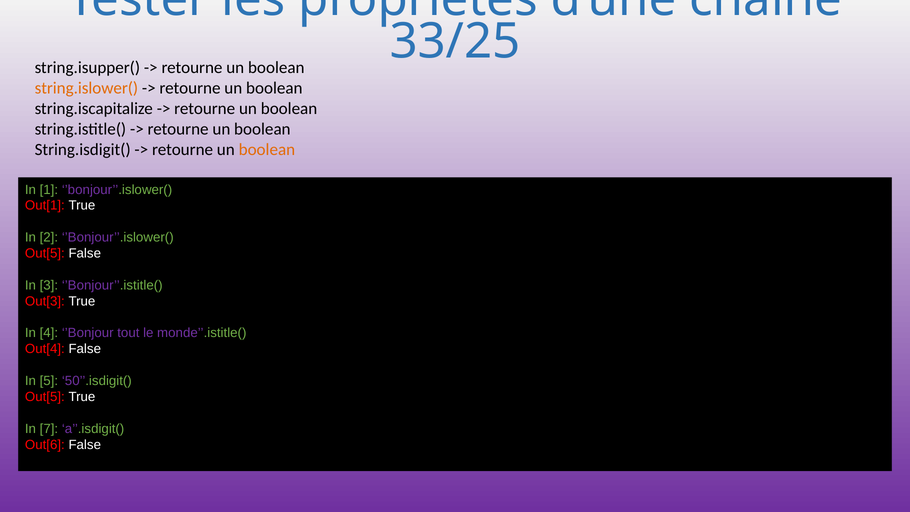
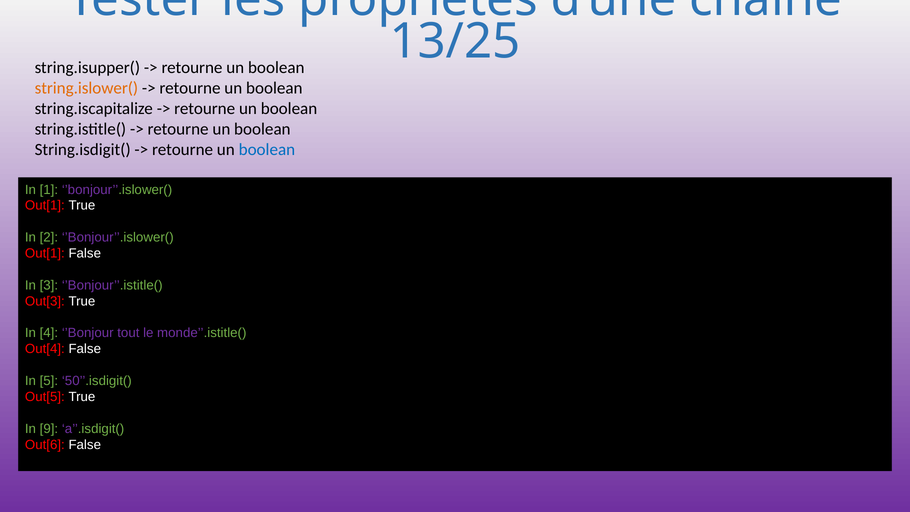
33/25: 33/25 -> 13/25
boolean at (267, 150) colour: orange -> blue
Out[5 at (45, 253): Out[5 -> Out[1
7: 7 -> 9
